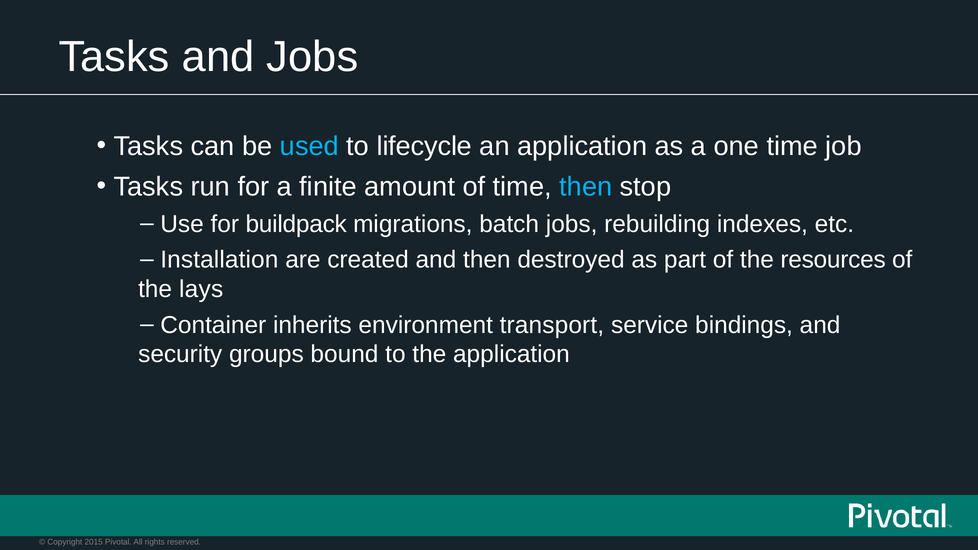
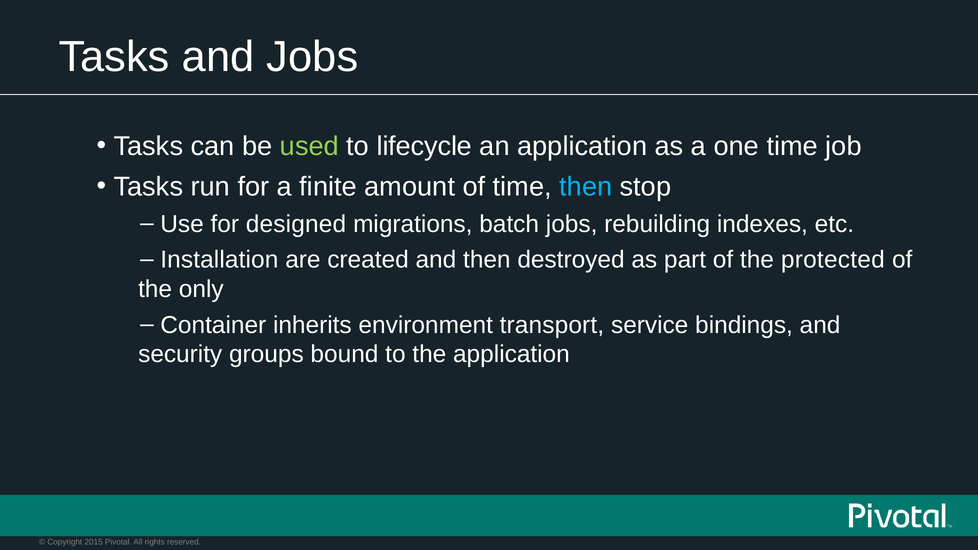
used colour: light blue -> light green
buildpack: buildpack -> designed
resources: resources -> protected
lays: lays -> only
